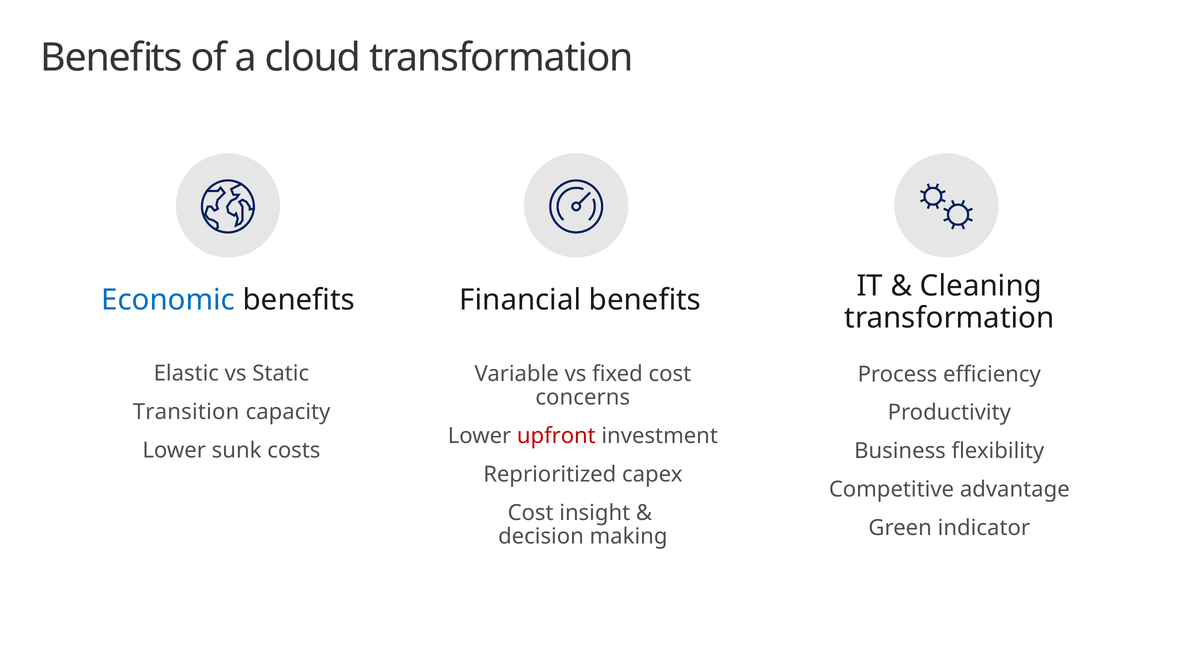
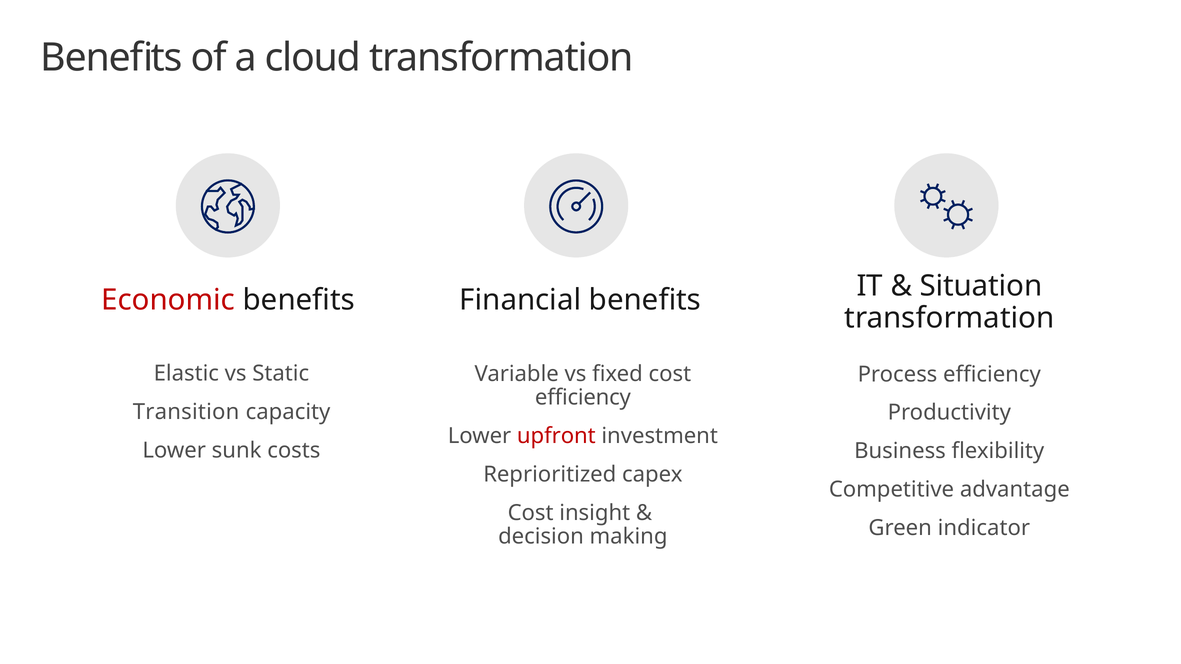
Economic colour: blue -> red
Cleaning: Cleaning -> Situation
concerns at (583, 398): concerns -> efficiency
